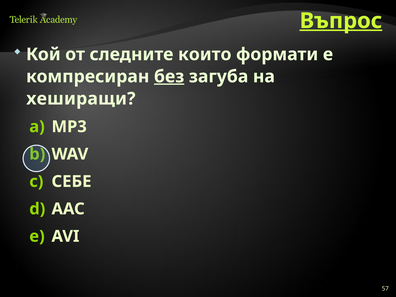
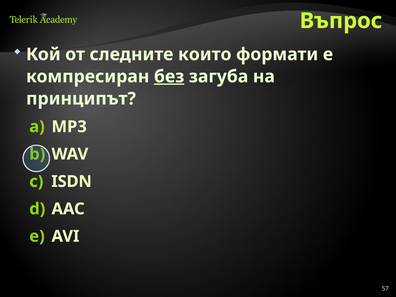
Въпрос underline: present -> none
хеширащи: хеширащи -> принципът
СЕБЕ: СЕБЕ -> ISDN
